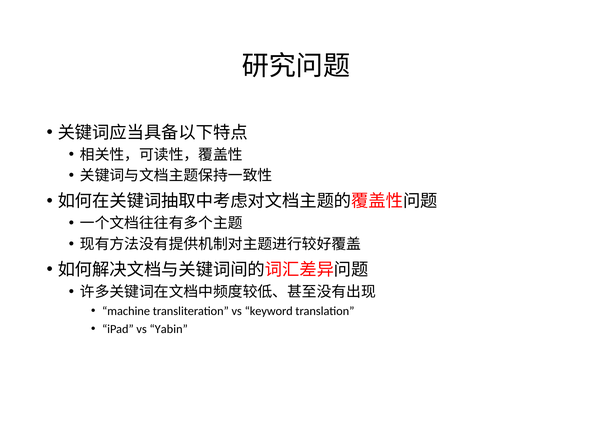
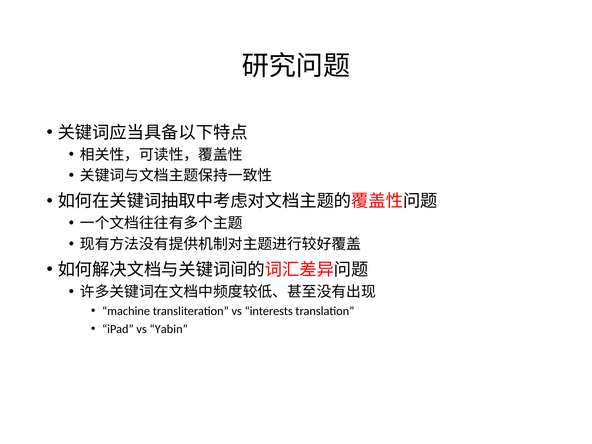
keyword: keyword -> interests
